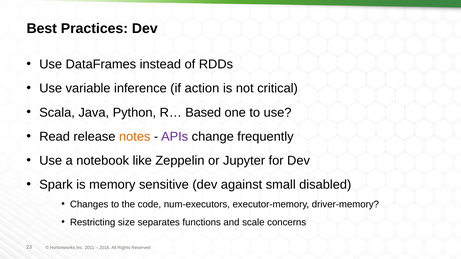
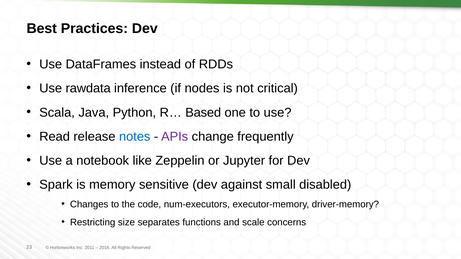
variable: variable -> rawdata
action: action -> nodes
notes colour: orange -> blue
